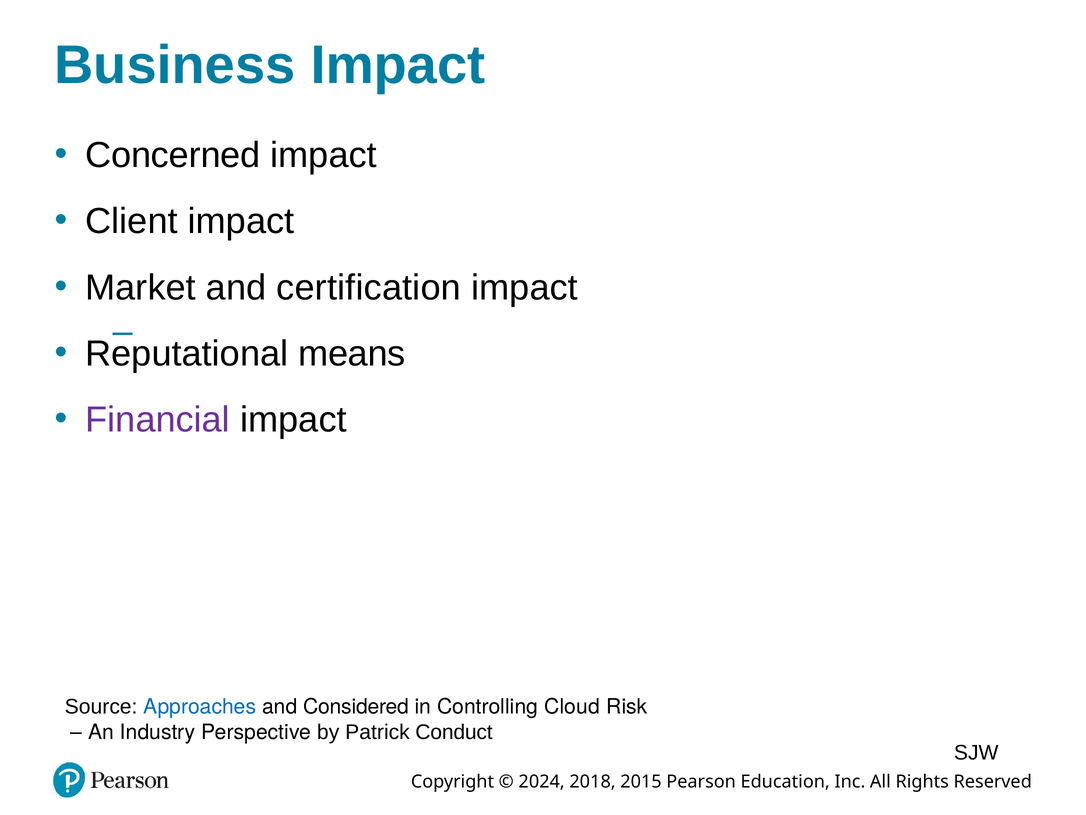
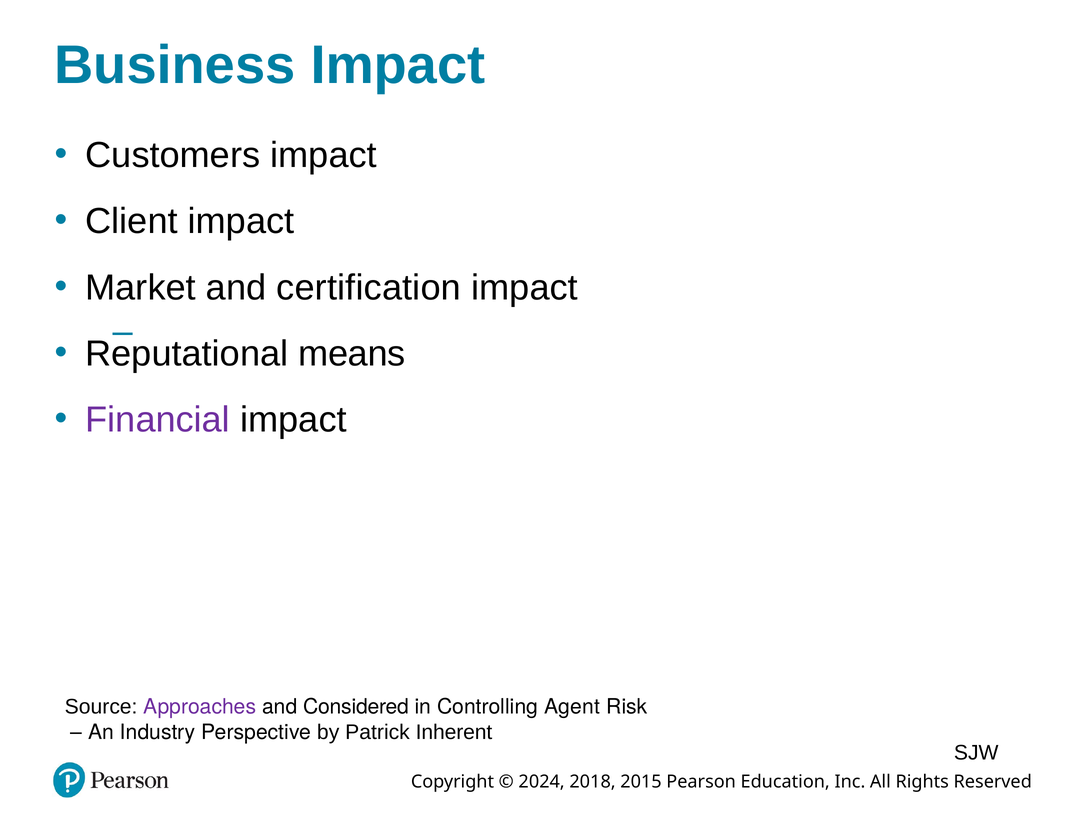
Concerned: Concerned -> Customers
Approaches colour: blue -> purple
Cloud: Cloud -> Agent
Conduct: Conduct -> Inherent
